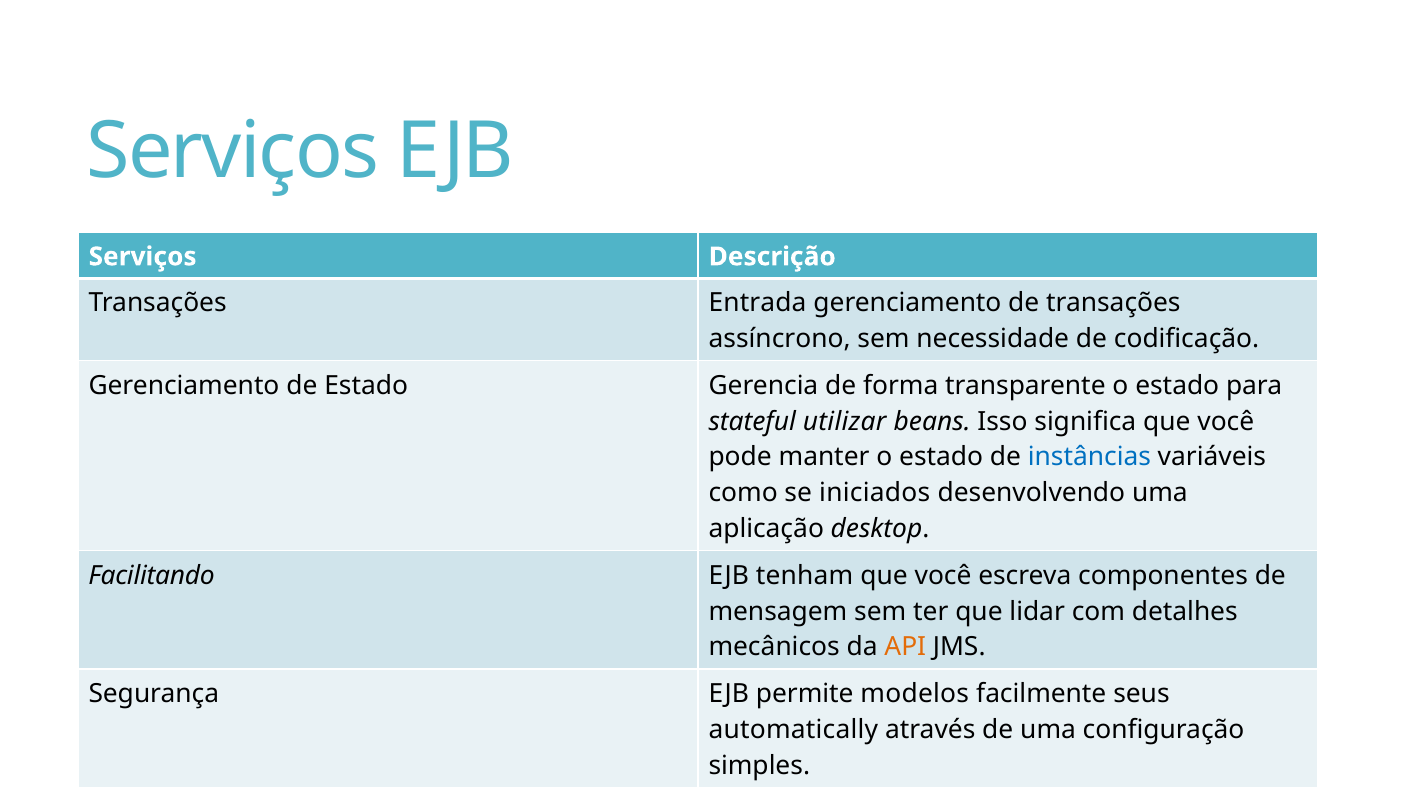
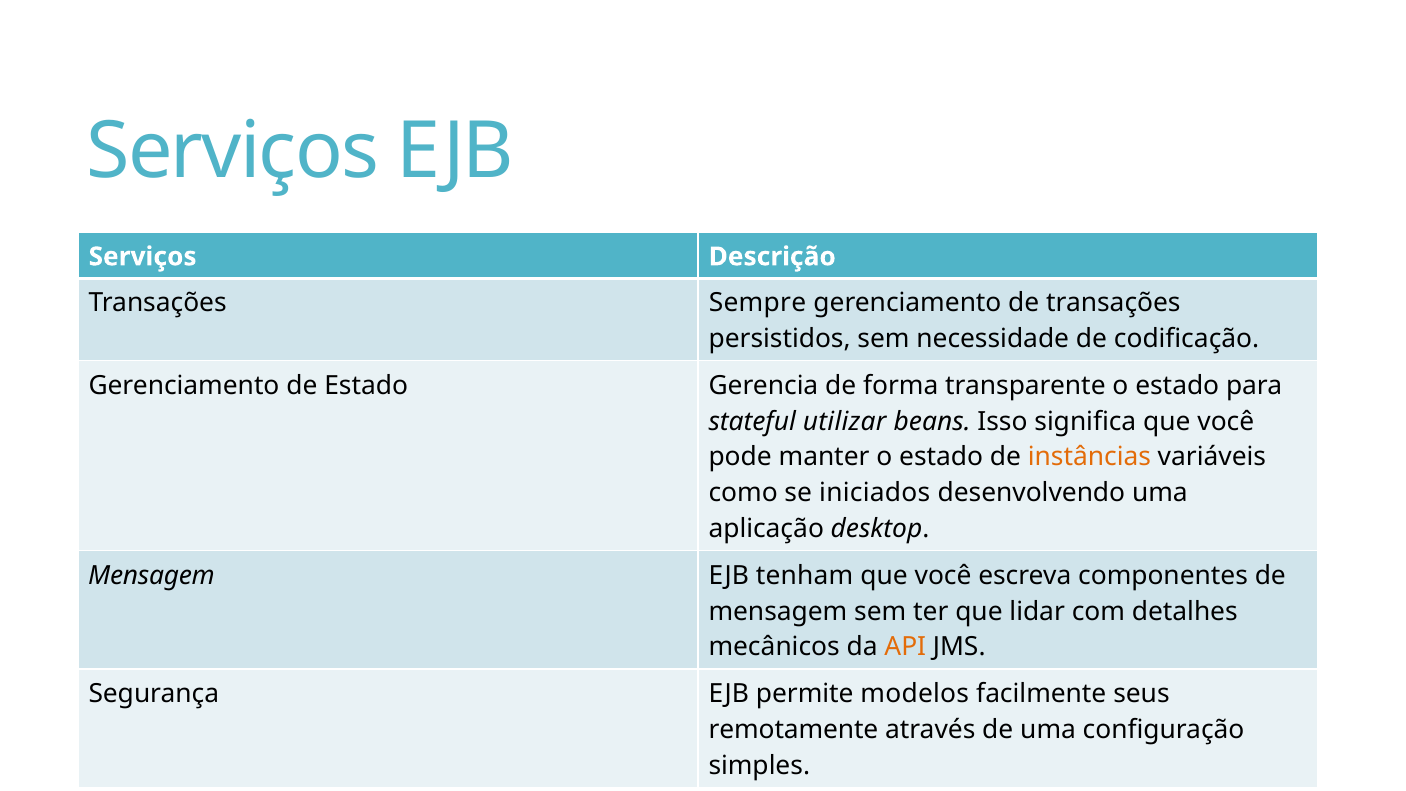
Entrada: Entrada -> Sempre
assíncrono: assíncrono -> persistidos
instâncias colour: blue -> orange
Facilitando at (151, 575): Facilitando -> Mensagem
automatically: automatically -> remotamente
